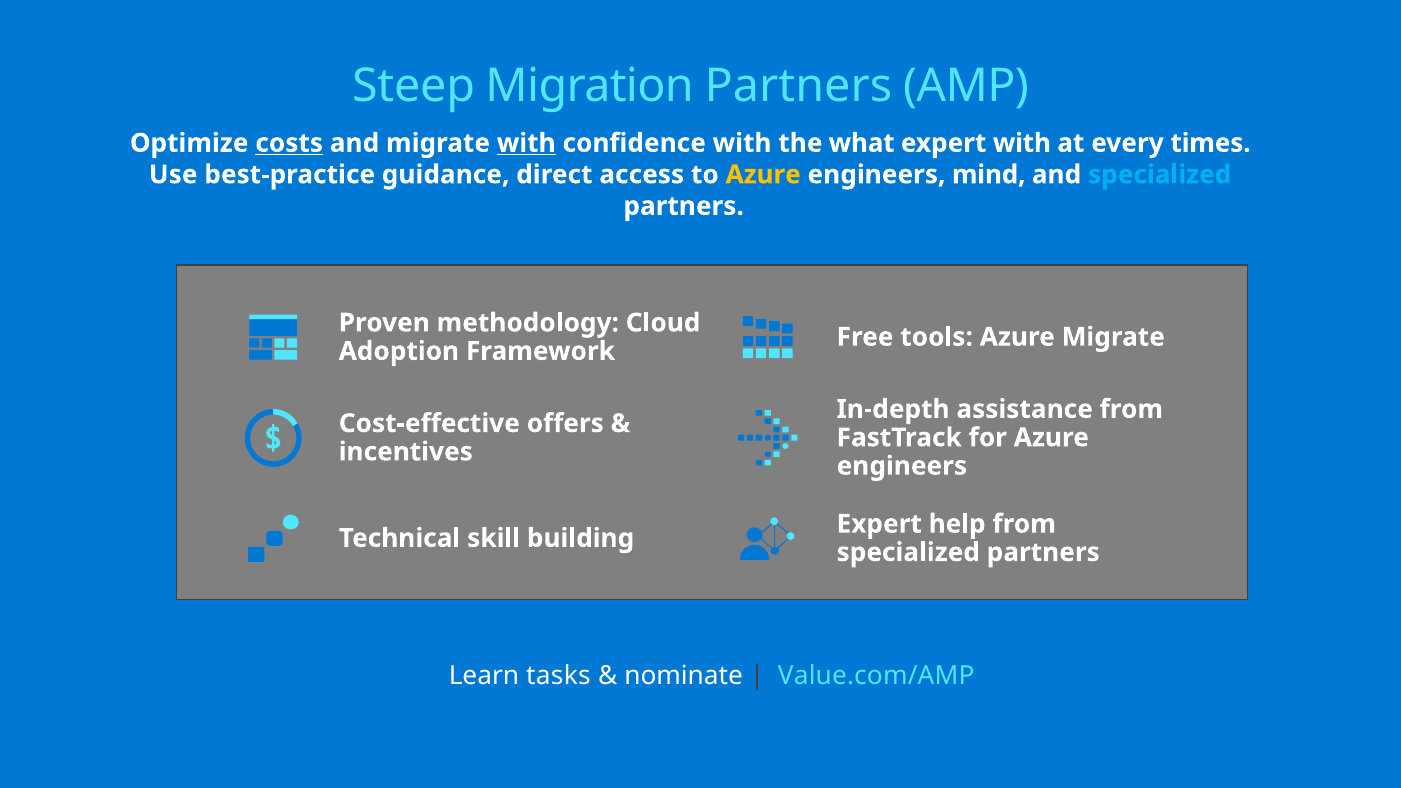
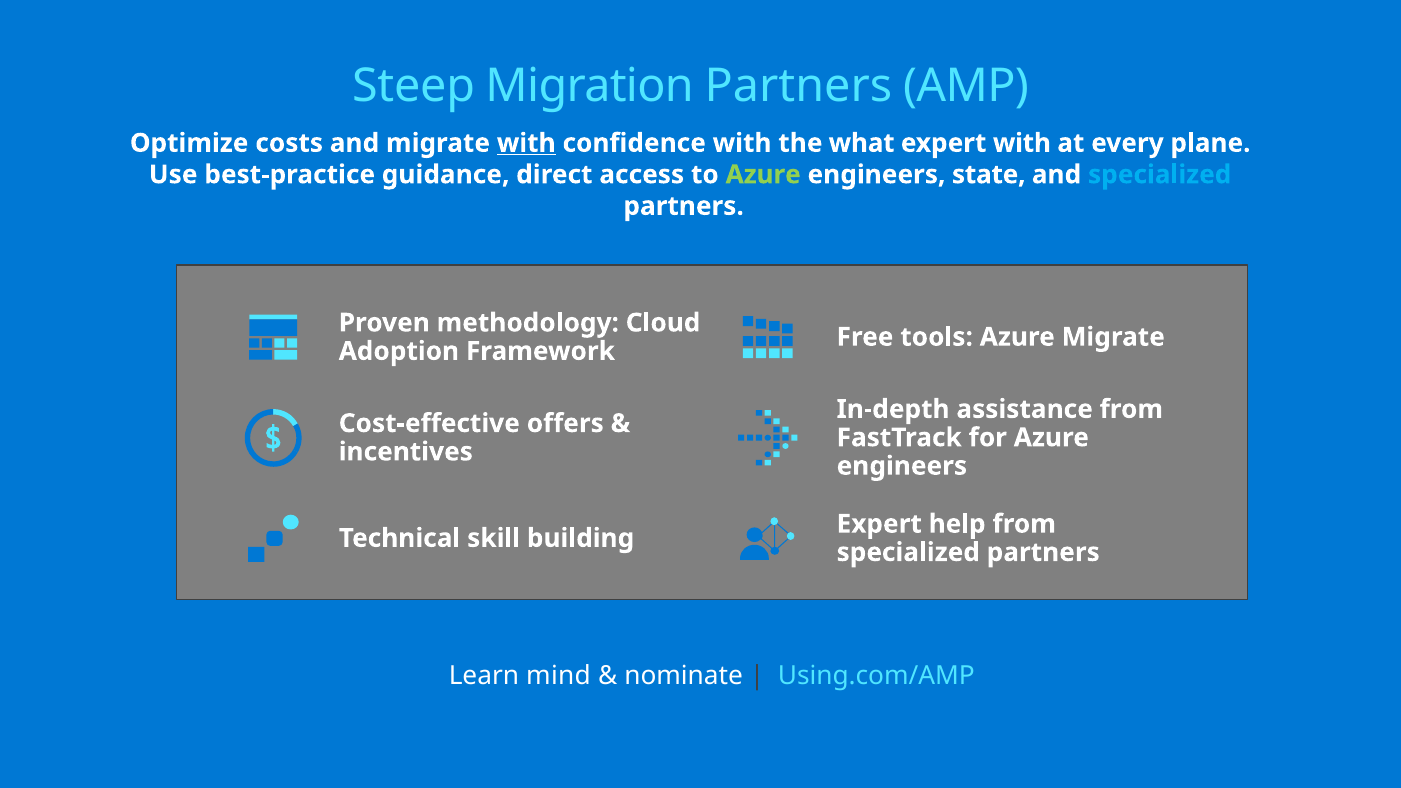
costs underline: present -> none
times: times -> plane
Azure at (763, 175) colour: yellow -> light green
mind: mind -> state
tasks: tasks -> mind
Value.com/AMP: Value.com/AMP -> Using.com/AMP
